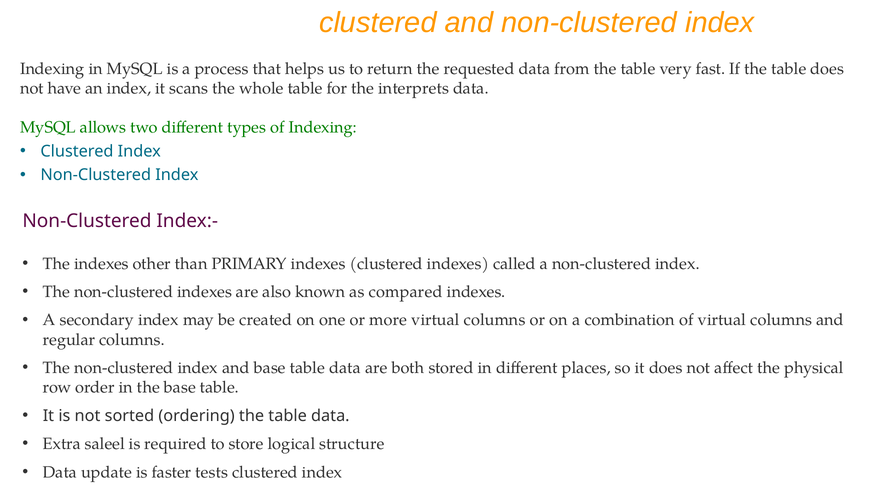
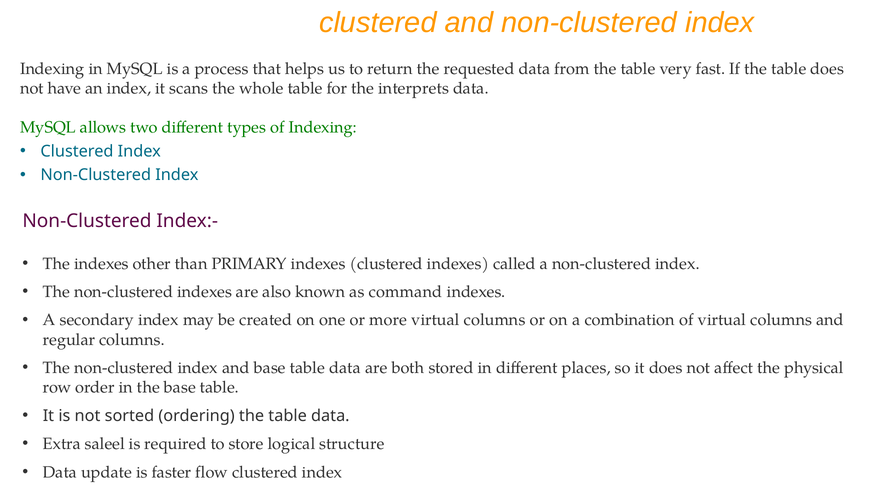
compared: compared -> command
tests: tests -> flow
